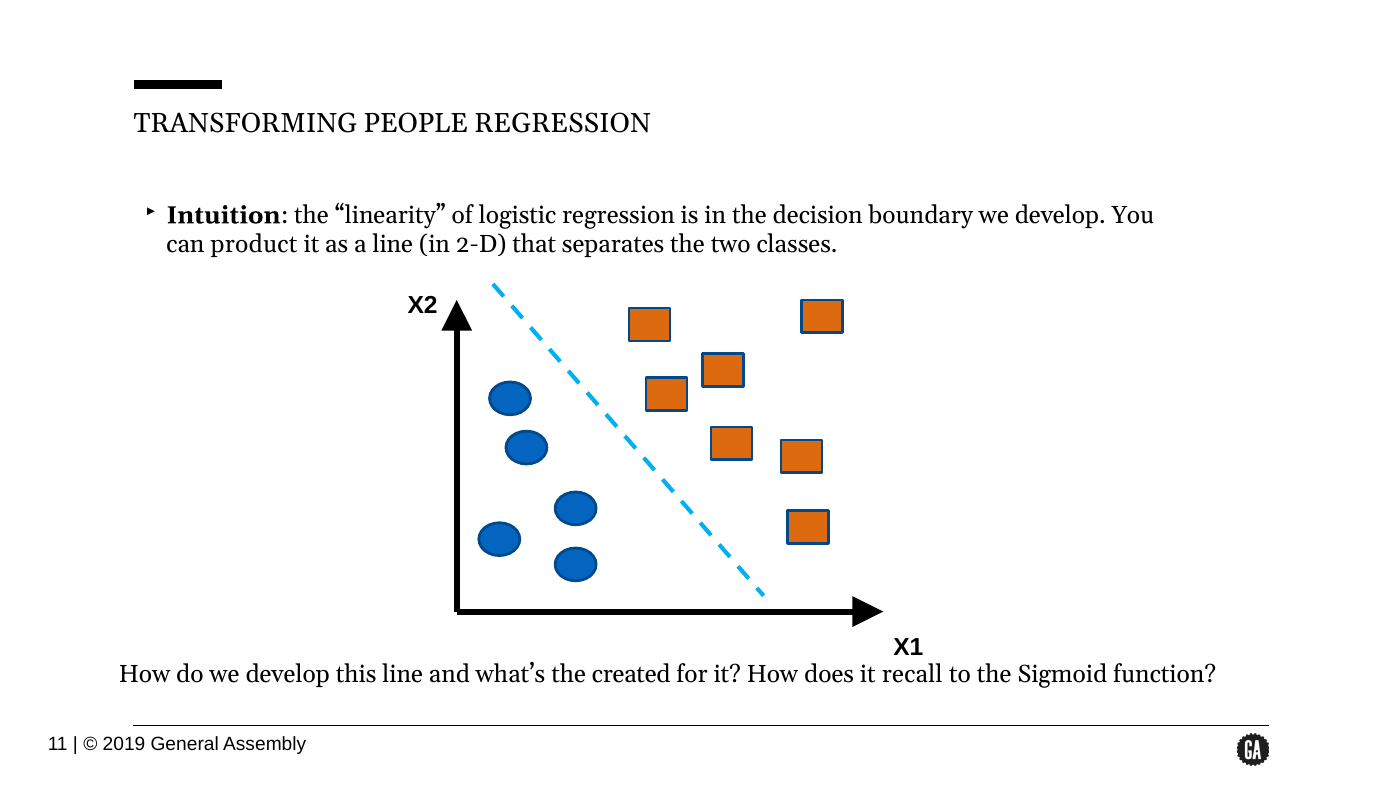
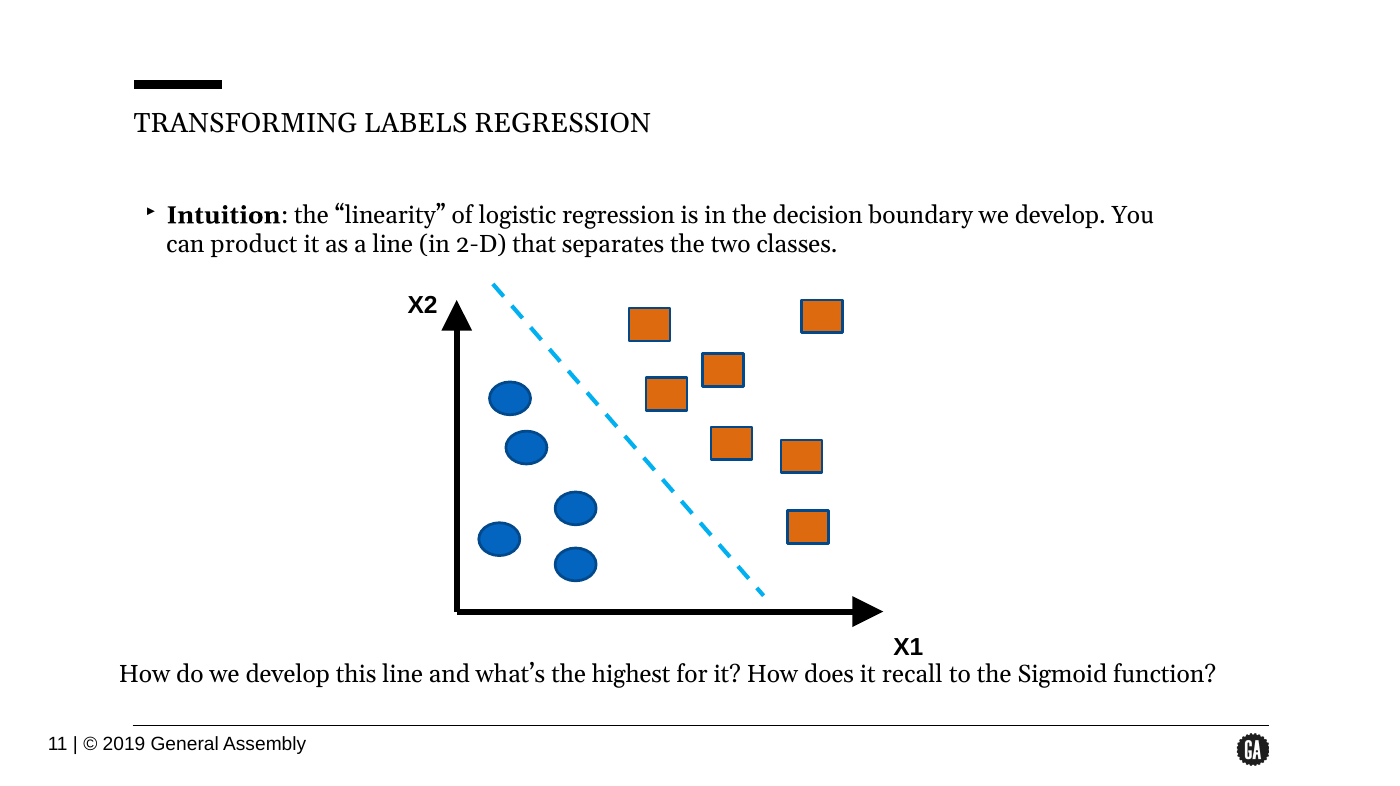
PEOPLE: PEOPLE -> LABELS
created: created -> highest
